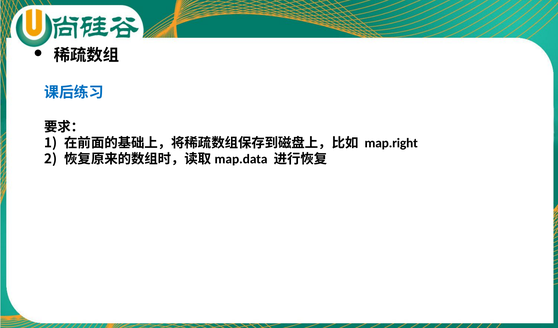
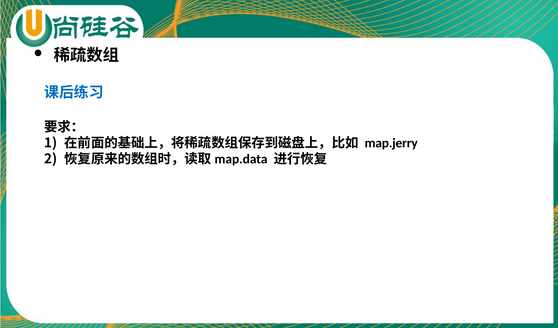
map.right: map.right -> map.jerry
